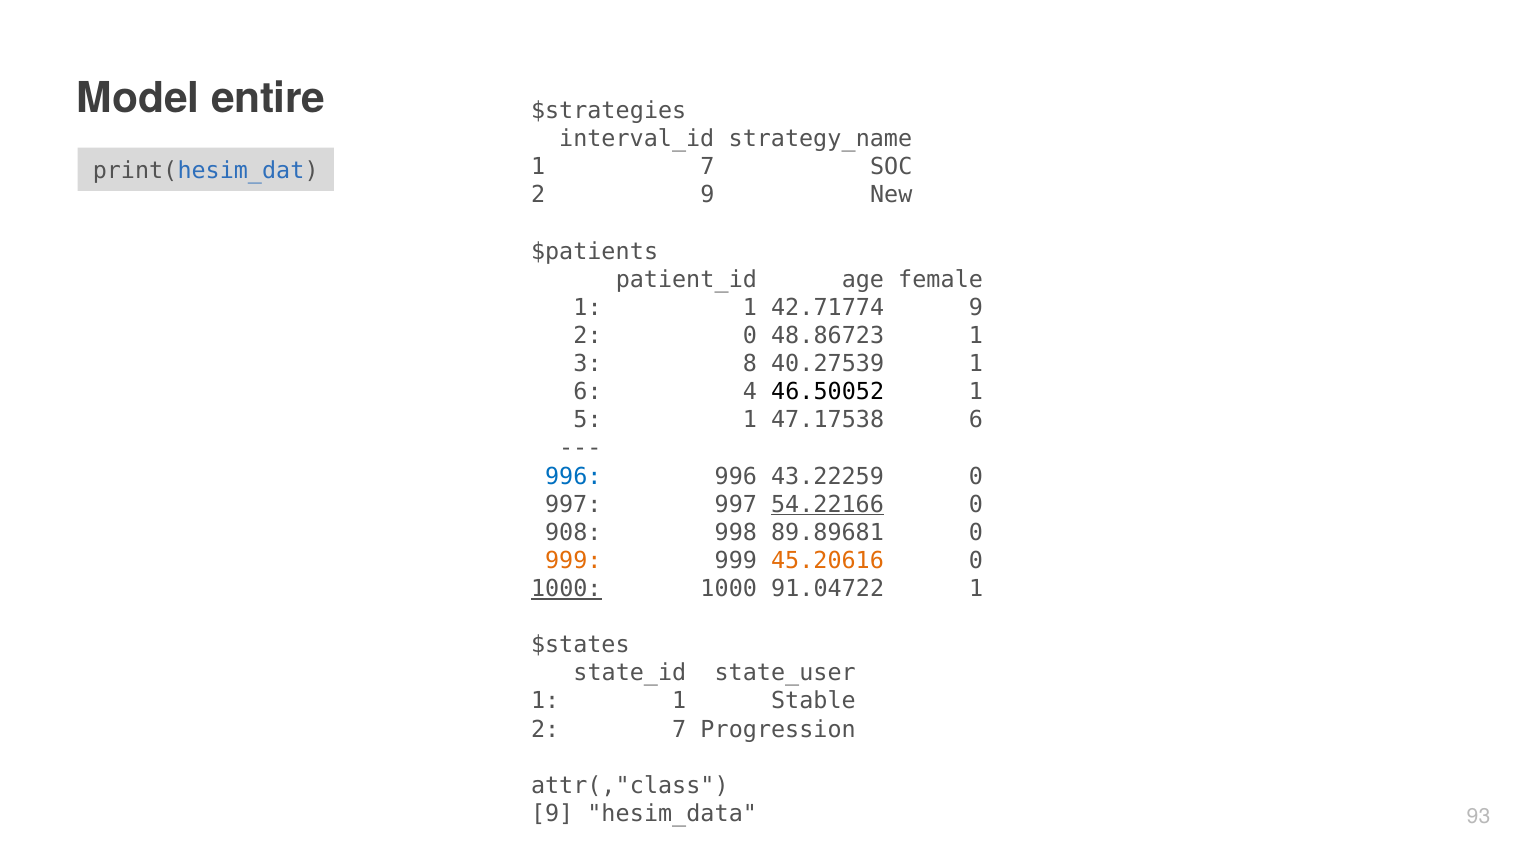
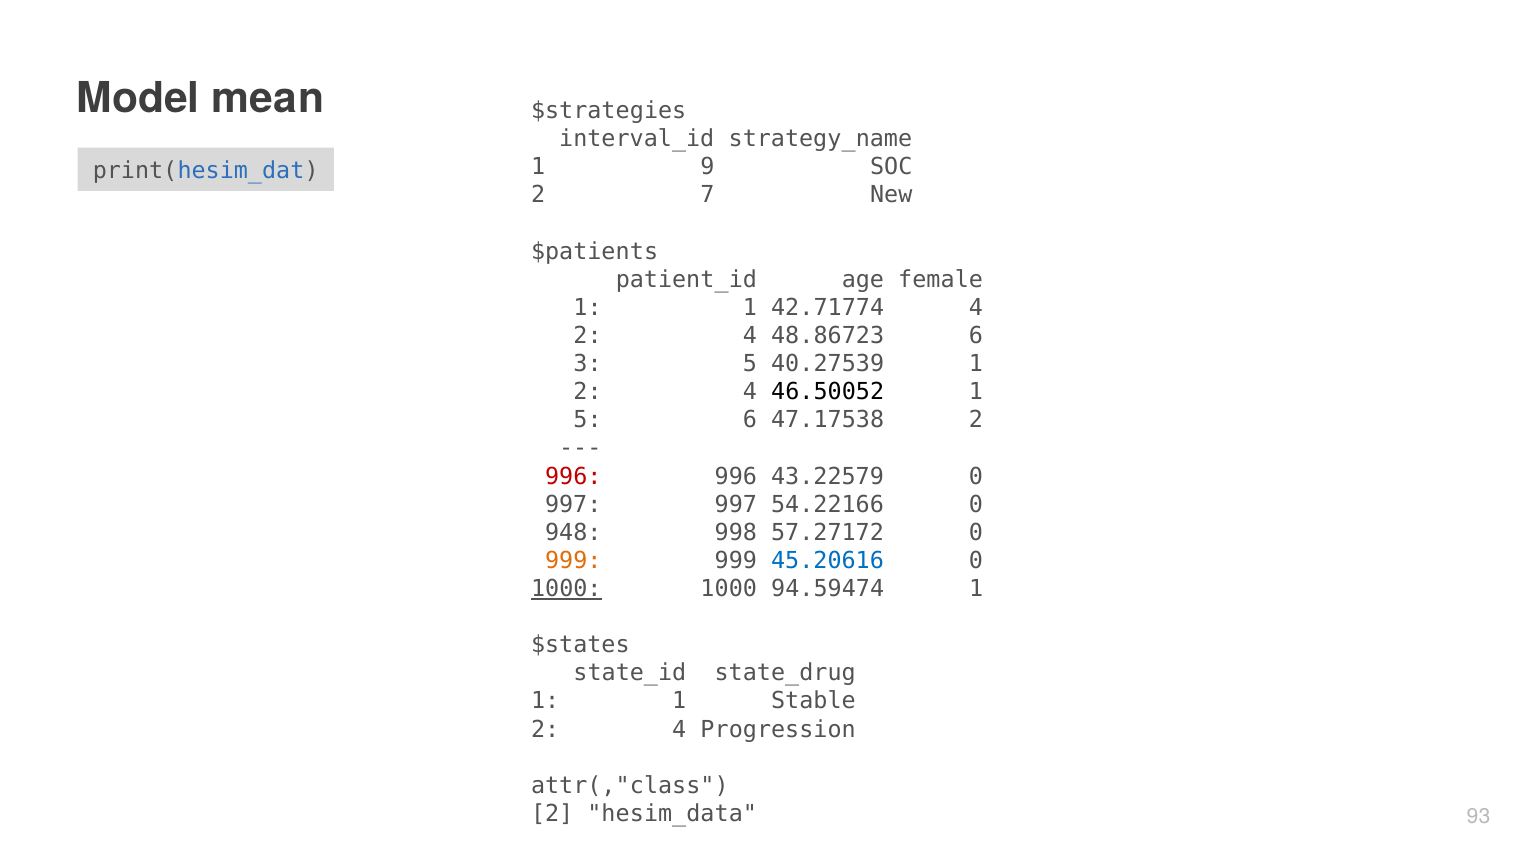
entire: entire -> mean
1 7: 7 -> 9
2 9: 9 -> 7
42.71774 9: 9 -> 4
0 at (750, 336): 0 -> 4
48.86723 1: 1 -> 6
3 8: 8 -> 5
6 at (588, 392): 6 -> 2
5 1: 1 -> 6
47.17538 6: 6 -> 2
996 at (573, 476) colour: blue -> red
43.22259: 43.22259 -> 43.22579
54.22166 underline: present -> none
908: 908 -> 948
89.89681: 89.89681 -> 57.27172
45.20616 colour: orange -> blue
91.04722: 91.04722 -> 94.59474
state_user: state_user -> state_drug
7 at (679, 729): 7 -> 4
9 at (552, 813): 9 -> 2
